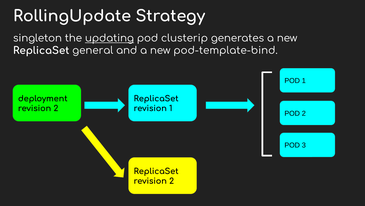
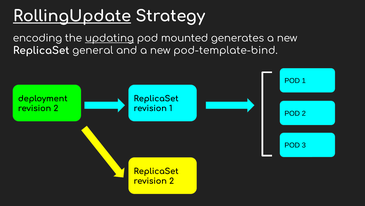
RollingUpdate underline: none -> present
singleton: singleton -> encoding
clusterip: clusterip -> mounted
